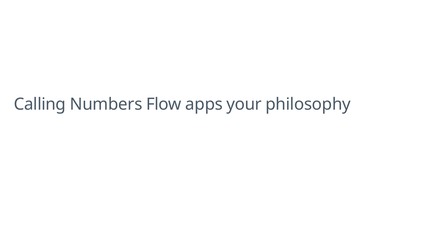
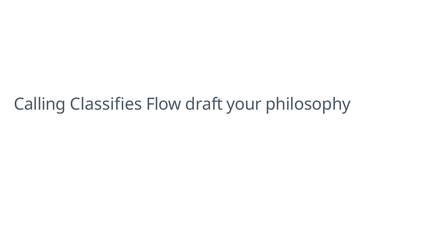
Numbers: Numbers -> Classifies
apps: apps -> draft
